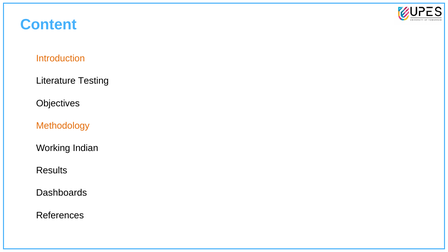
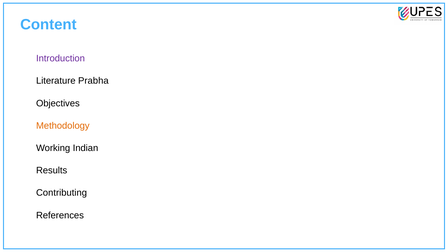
Introduction colour: orange -> purple
Testing: Testing -> Prabha
Dashboards: Dashboards -> Contributing
